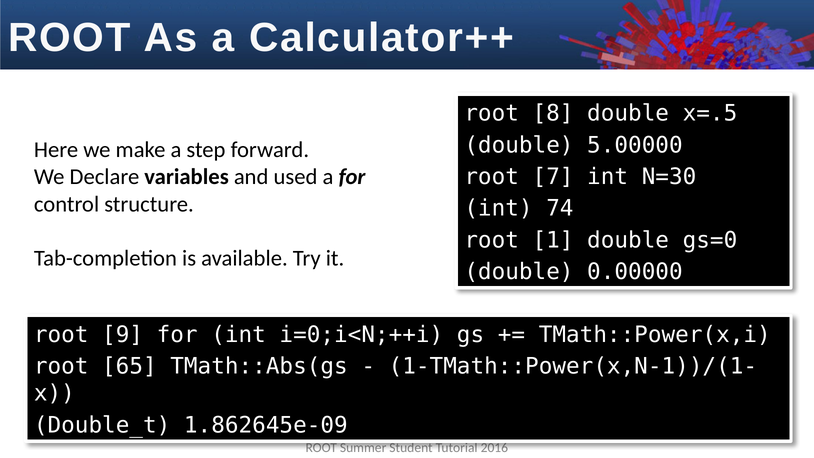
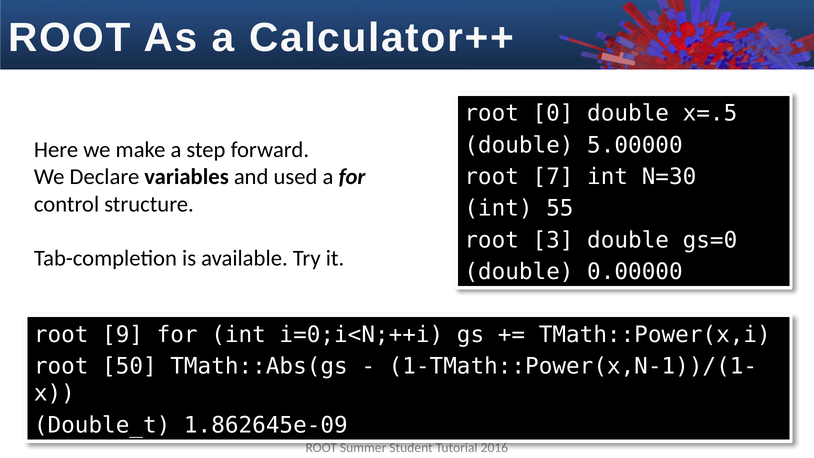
8: 8 -> 0
74: 74 -> 55
1: 1 -> 3
65: 65 -> 50
